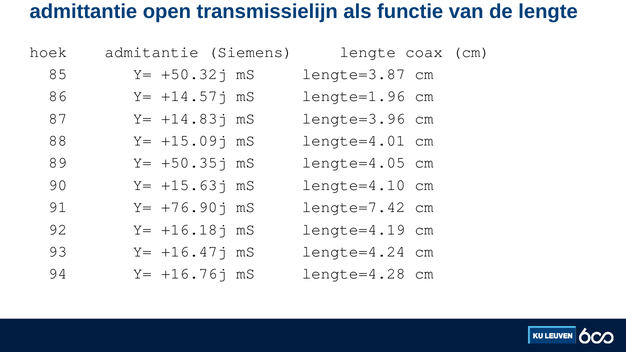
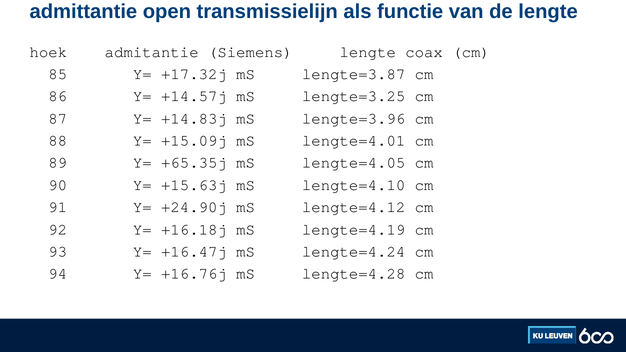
+50.32j: +50.32j -> +17.32j
lengte=1.96: lengte=1.96 -> lengte=3.25
+50.35j: +50.35j -> +65.35j
+76.90j: +76.90j -> +24.90j
lengte=7.42: lengte=7.42 -> lengte=4.12
